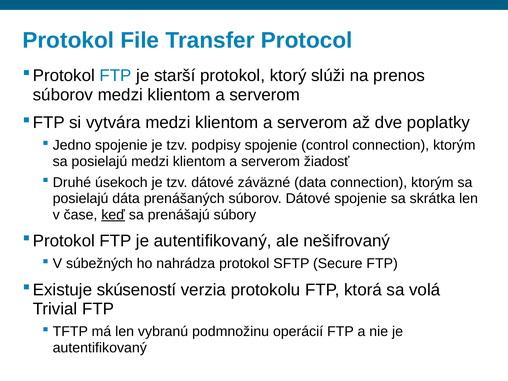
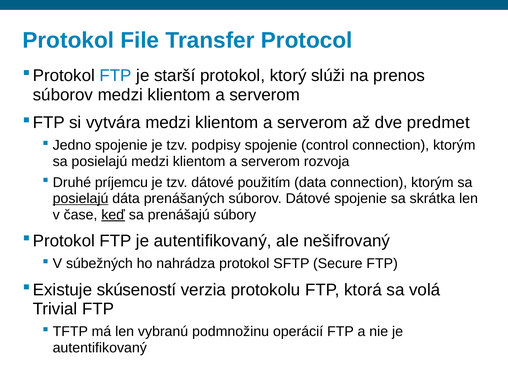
poplatky: poplatky -> predmet
žiadosť: žiadosť -> rozvoja
úsekoch: úsekoch -> príjemcu
záväzné: záväzné -> použitím
posielajú at (81, 199) underline: none -> present
